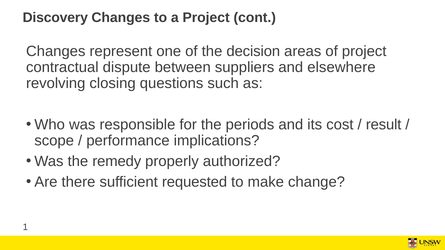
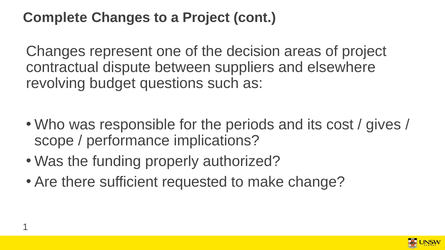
Discovery: Discovery -> Complete
closing: closing -> budget
result: result -> gives
remedy: remedy -> funding
